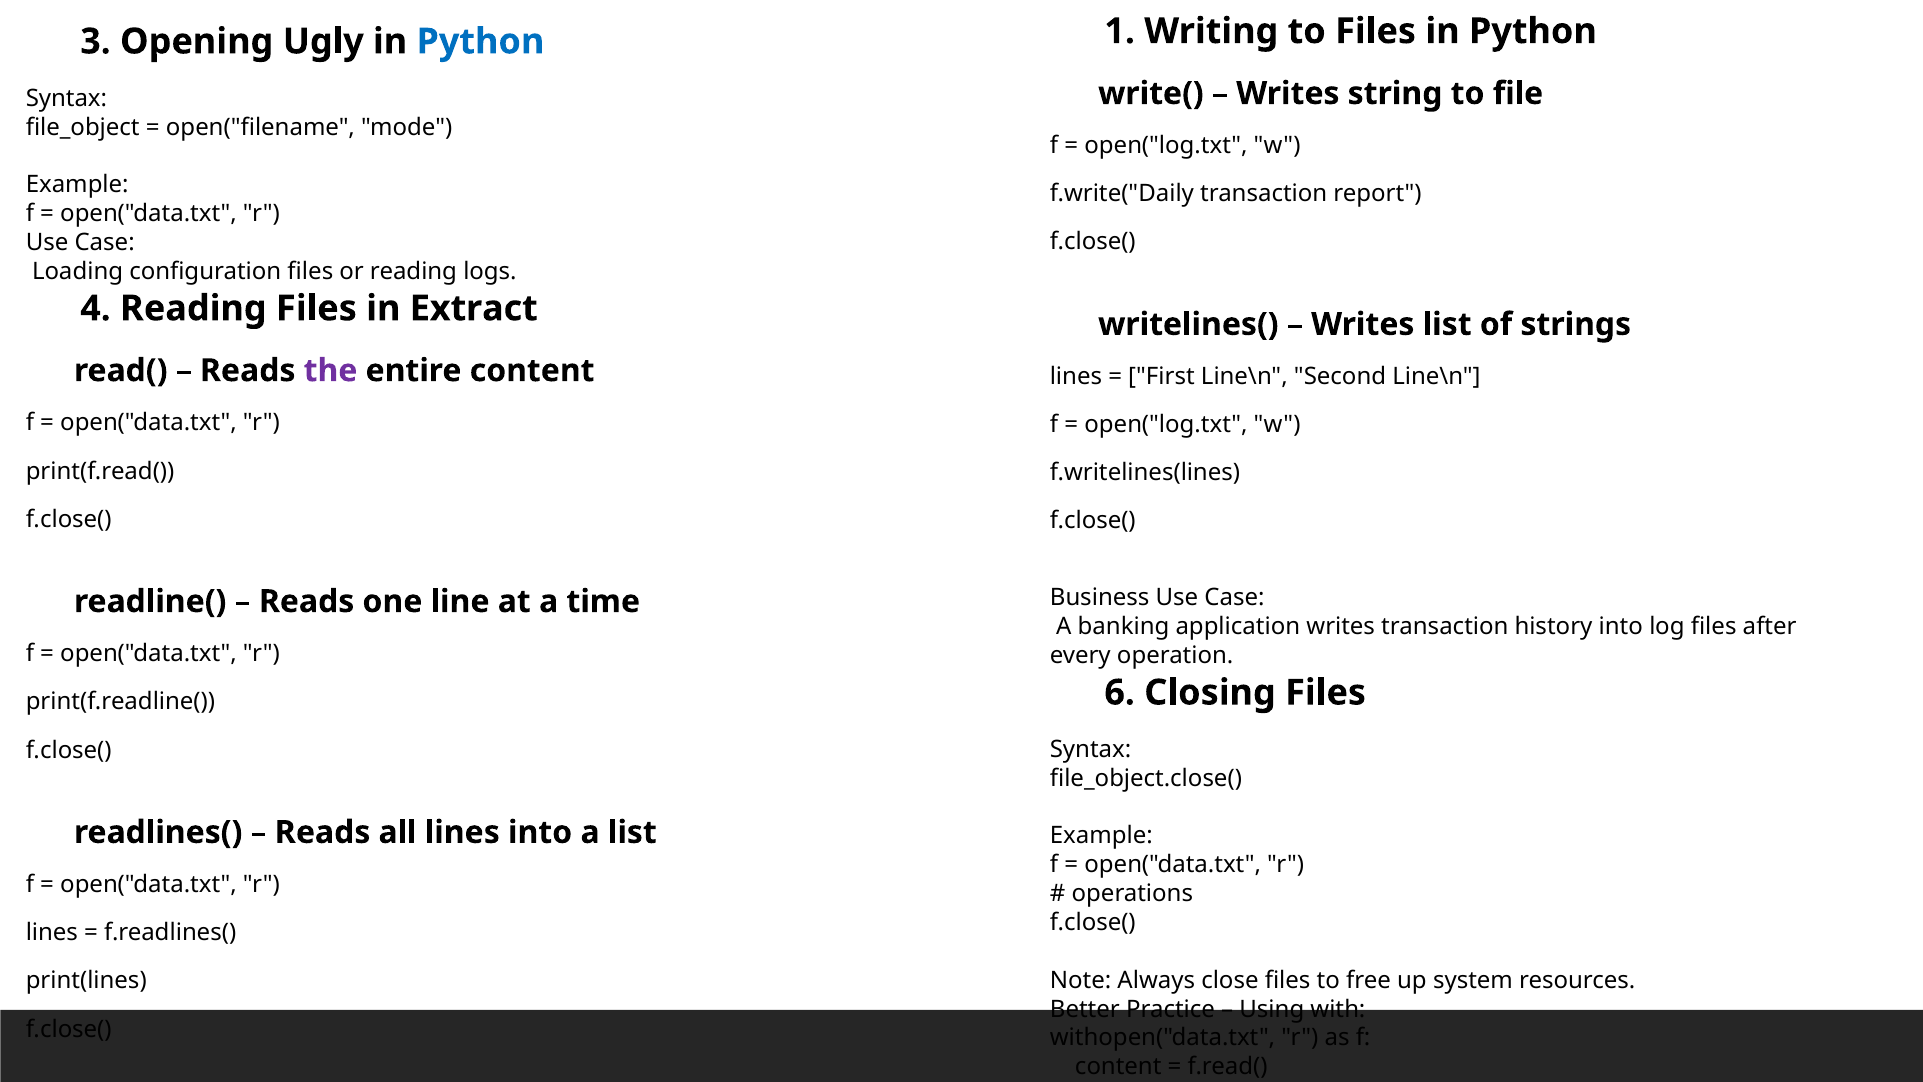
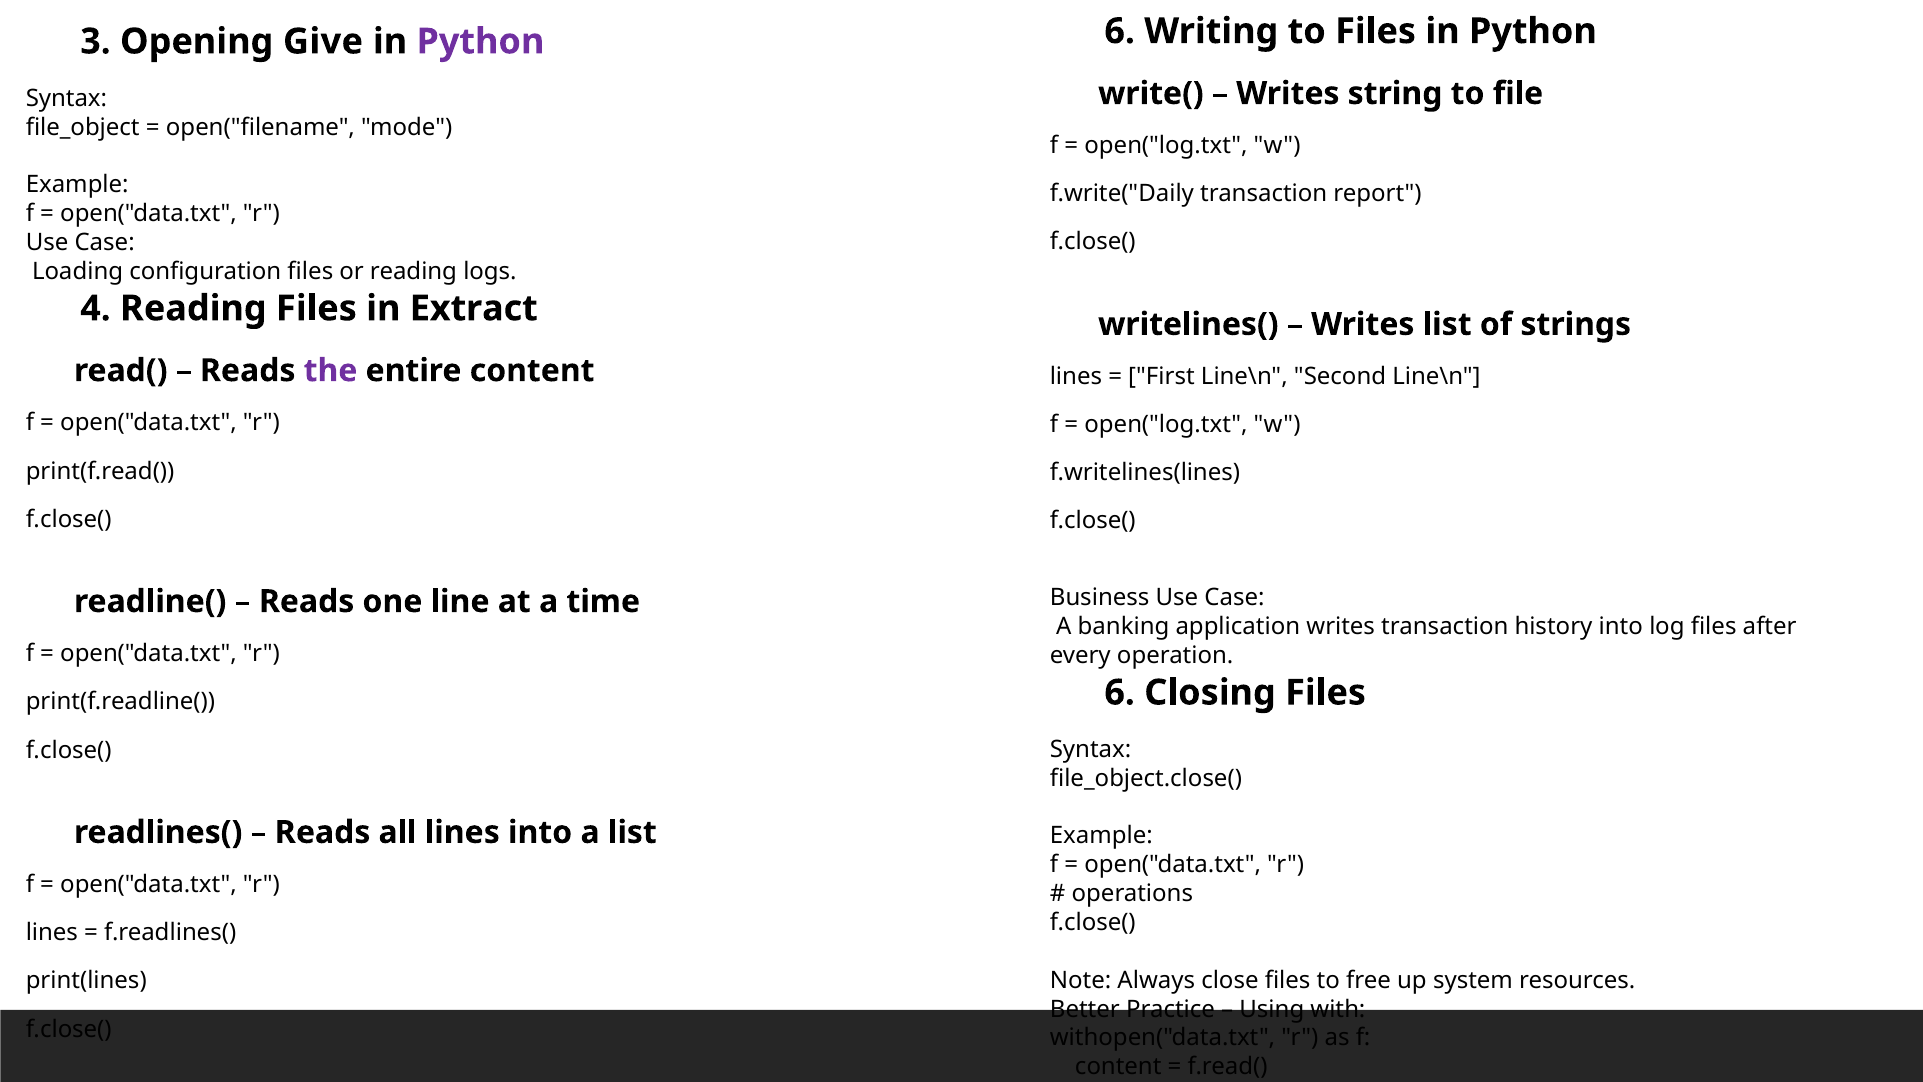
1 at (1120, 31): 1 -> 6
Ugly: Ugly -> Give
Python at (480, 42) colour: blue -> purple
